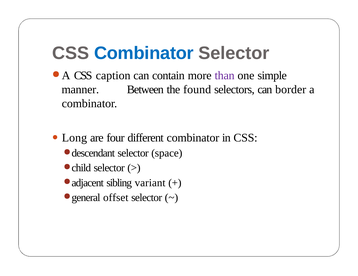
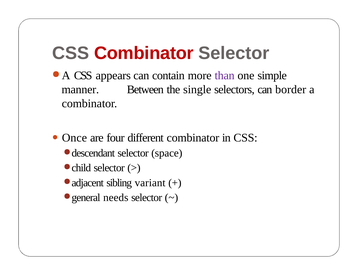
Combinator at (144, 53) colour: blue -> red
caption: caption -> appears
found: found -> single
Long: Long -> Once
offset: offset -> needs
